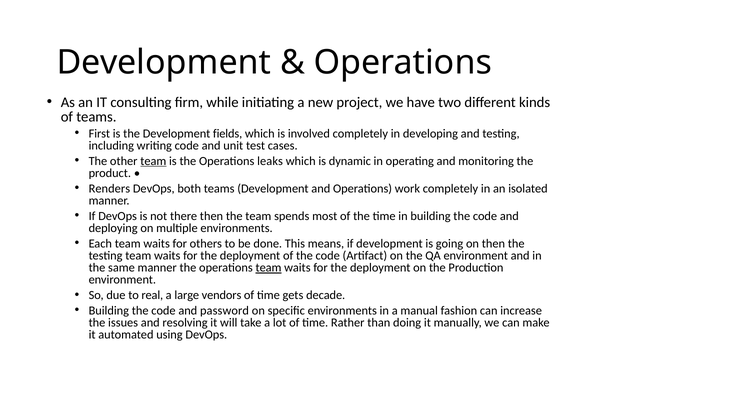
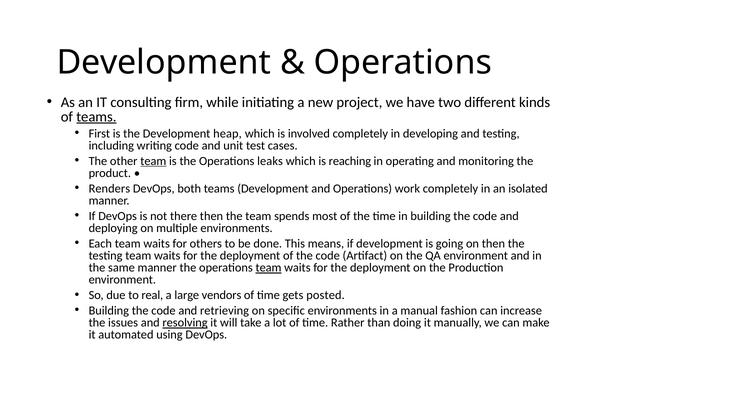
teams at (96, 117) underline: none -> present
fields: fields -> heap
dynamic: dynamic -> reaching
decade: decade -> posted
password: password -> retrieving
resolving underline: none -> present
